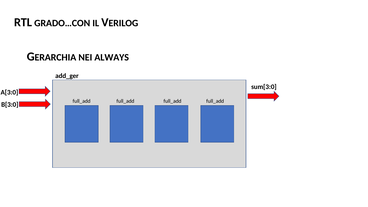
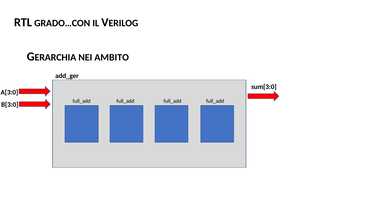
ALWAYS: ALWAYS -> AMBITO
